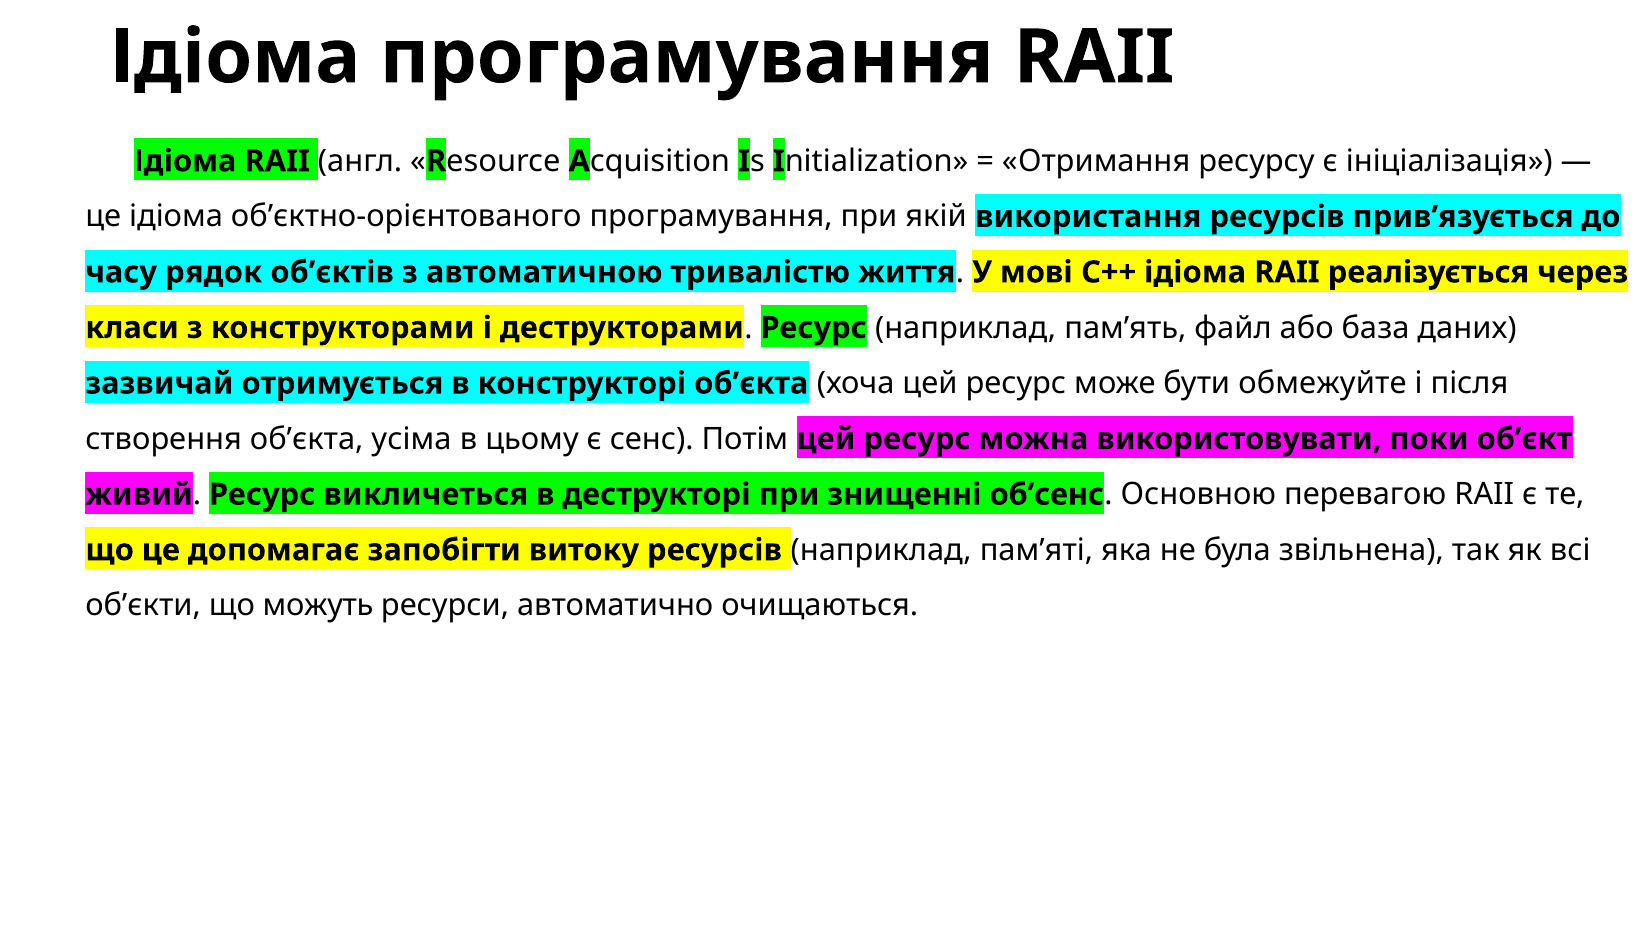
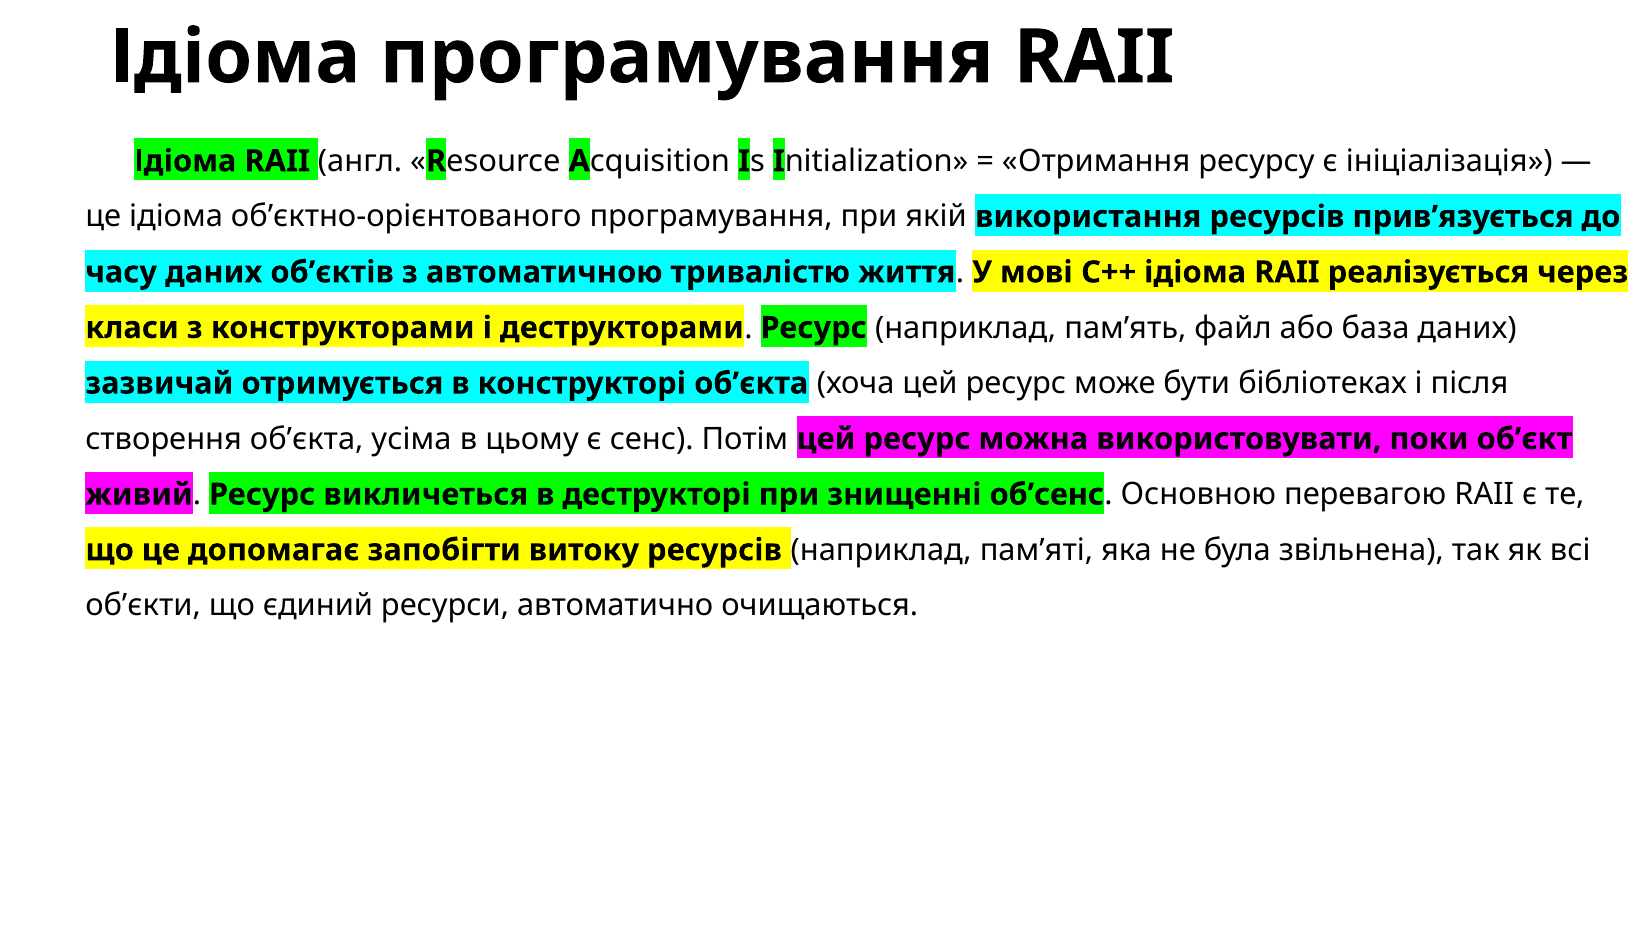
часу рядок: рядок -> даних
обмежуйте: обмежуйте -> бібліотеках
можуть: можуть -> єдиний
